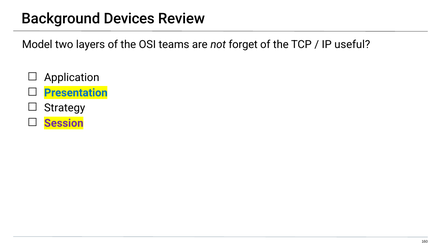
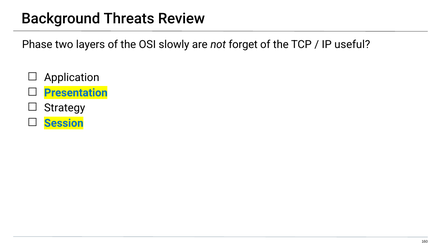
Devices: Devices -> Threats
Model: Model -> Phase
teams: teams -> slowly
Session colour: purple -> blue
